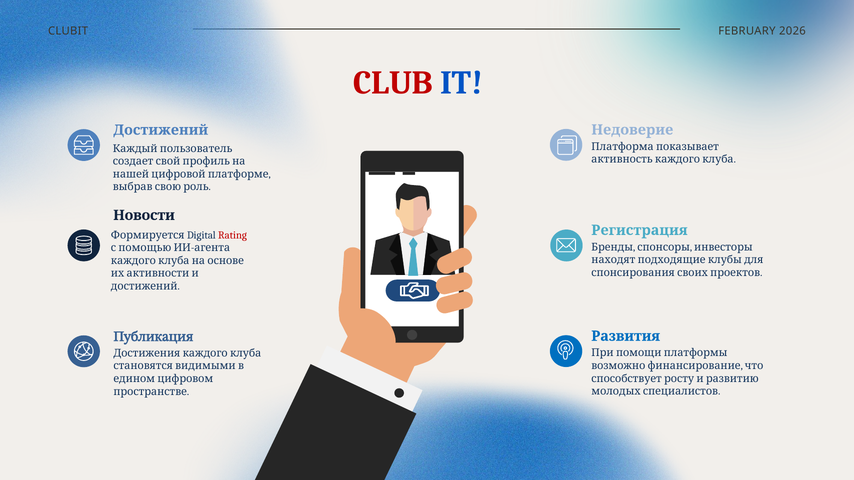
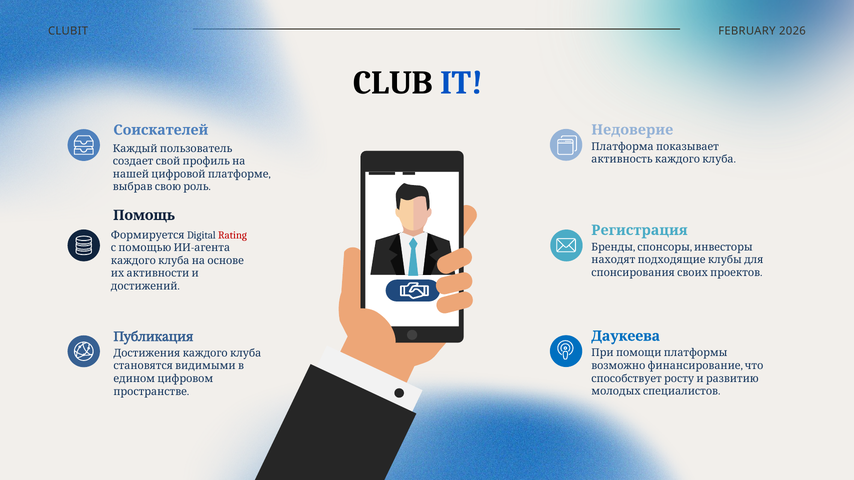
CLUB colour: red -> black
Достижений at (161, 130): Достижений -> Соискателей
Новости: Новости -> Помощь
Развития: Развития -> Даукеева
